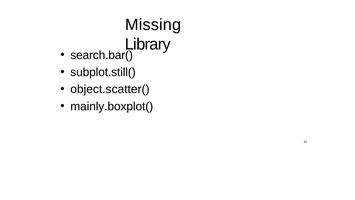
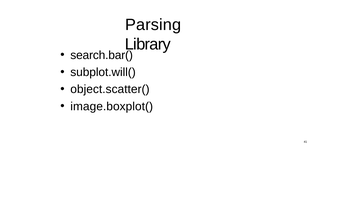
Missing: Missing -> Parsing
subplot.still(: subplot.still( -> subplot.will(
mainly.boxplot(: mainly.boxplot( -> image.boxplot(
